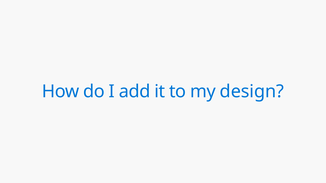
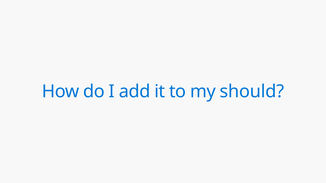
design: design -> should
